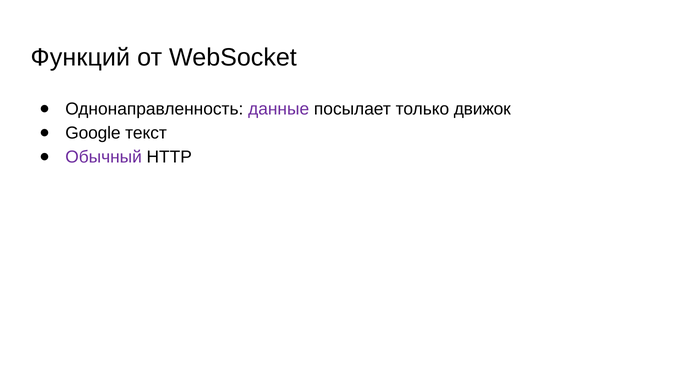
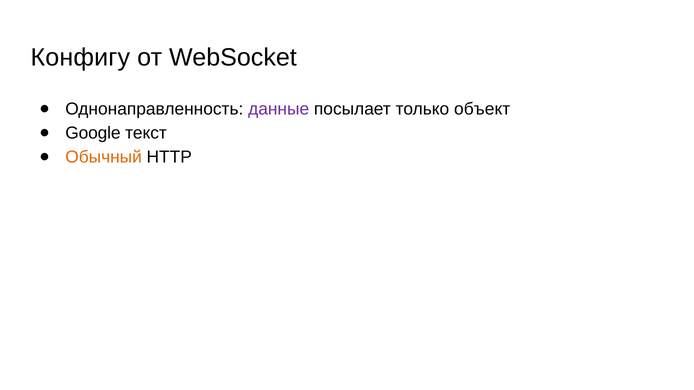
Функций: Функций -> Конфигу
движок: движок -> объект
Обычный colour: purple -> orange
